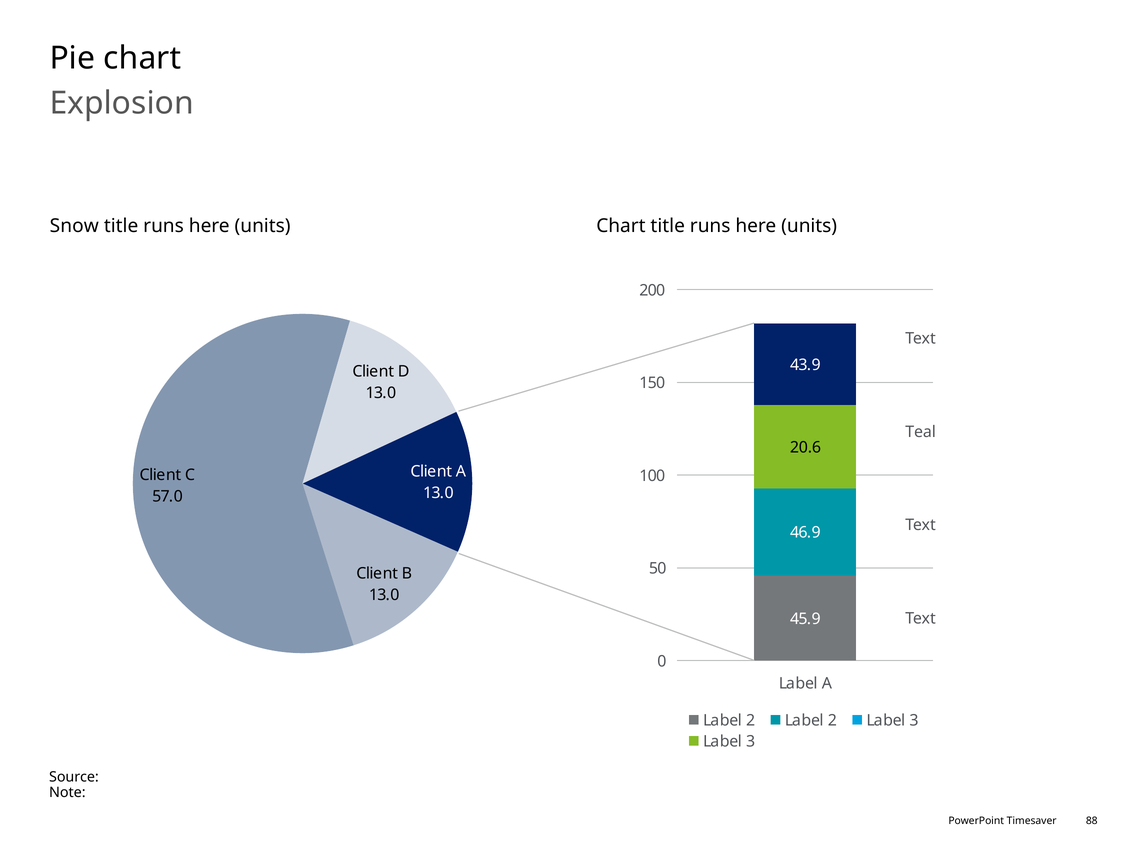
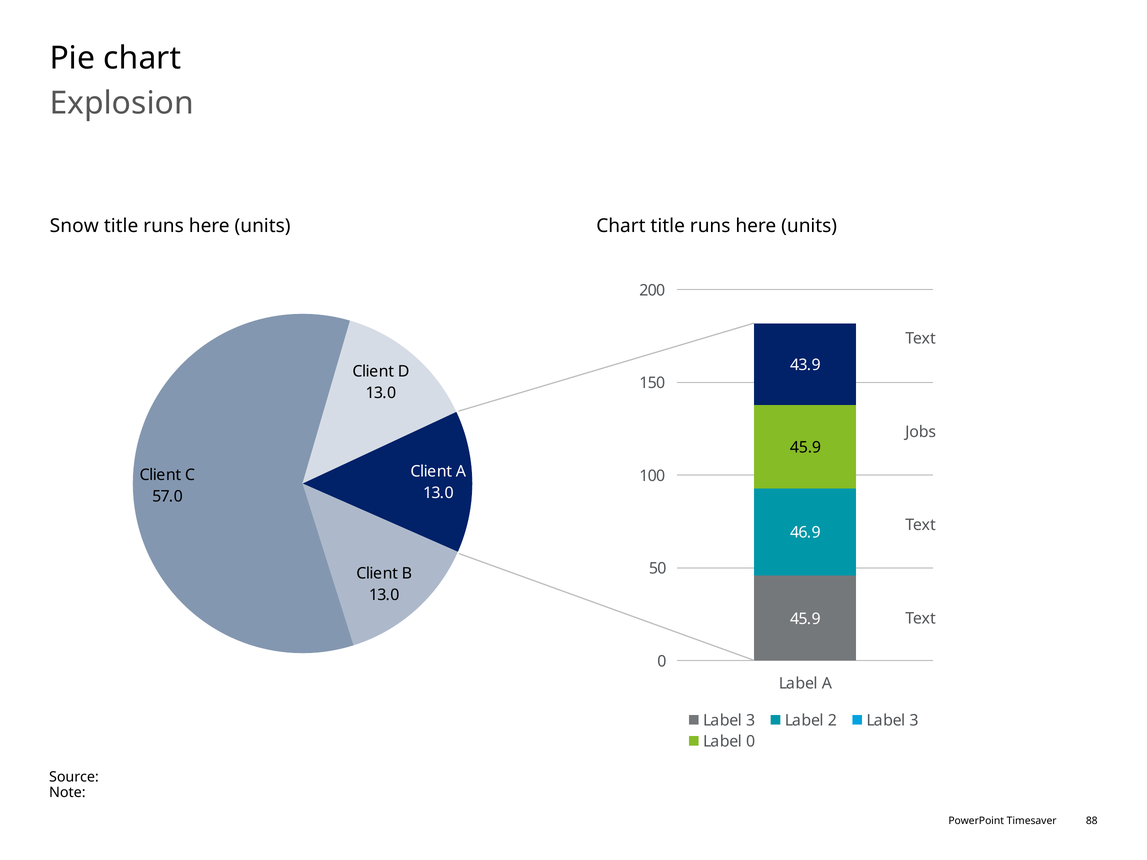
Teal: Teal -> Jobs
20.6 at (805, 448): 20.6 -> 45.9
2 at (751, 721): 2 -> 3
3 at (751, 742): 3 -> 0
